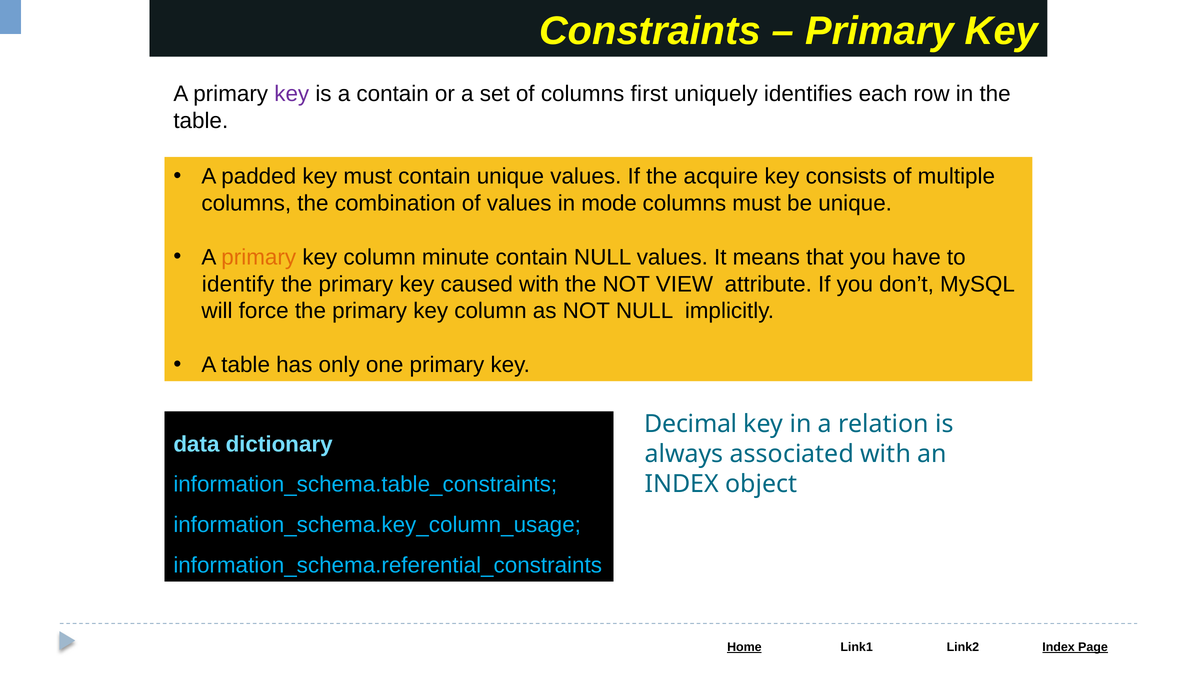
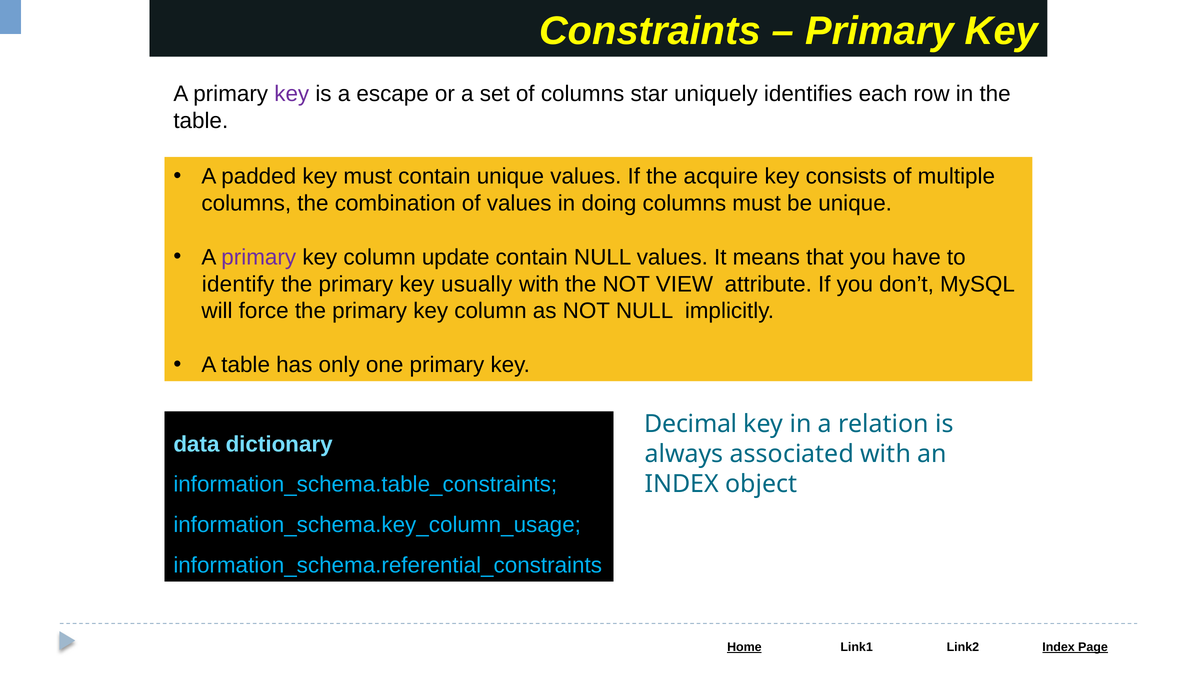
a contain: contain -> escape
first: first -> star
mode: mode -> doing
primary at (259, 257) colour: orange -> purple
minute: minute -> update
caused: caused -> usually
